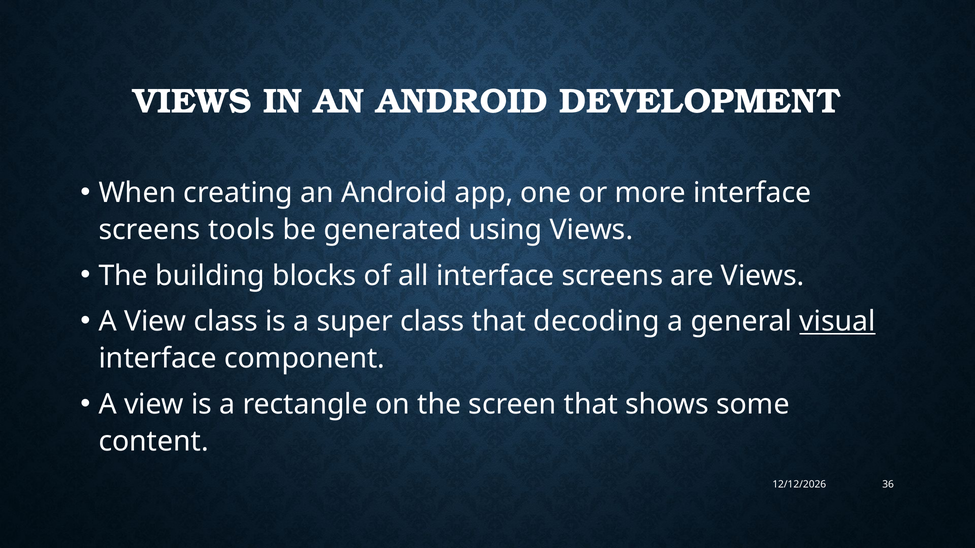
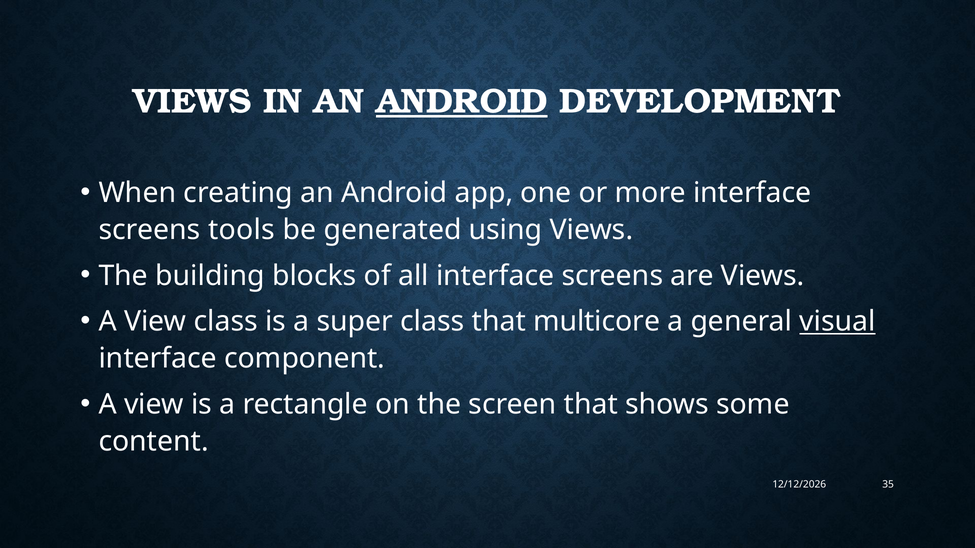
ANDROID at (462, 102) underline: none -> present
decoding: decoding -> multicore
36: 36 -> 35
